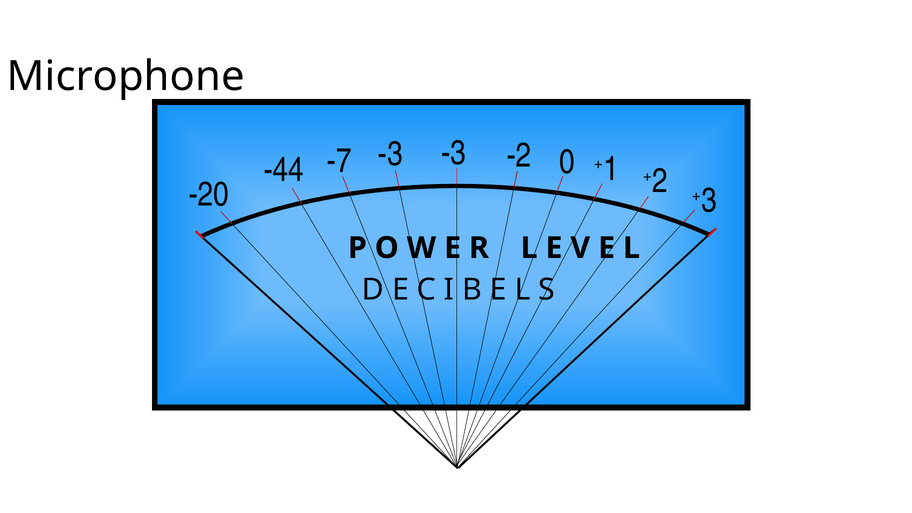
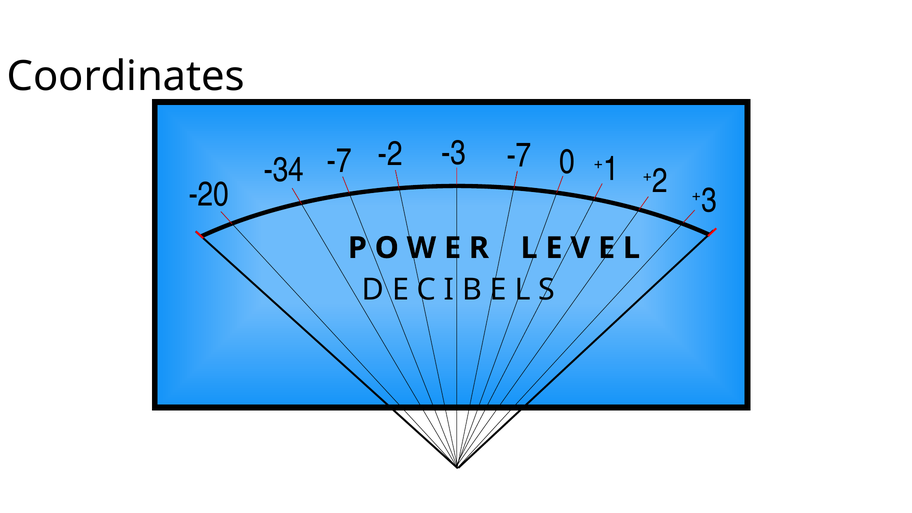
Microphone: Microphone -> Coordinates
-44: -44 -> -34
-7 -3: -3 -> -2
-3 -2: -2 -> -7
